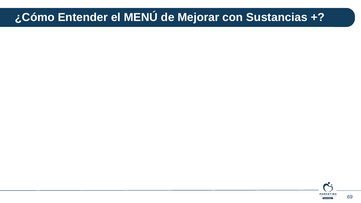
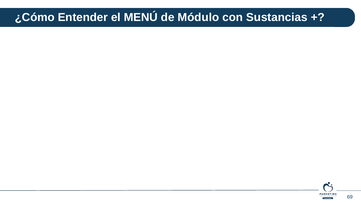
Mejorar: Mejorar -> Módulo
